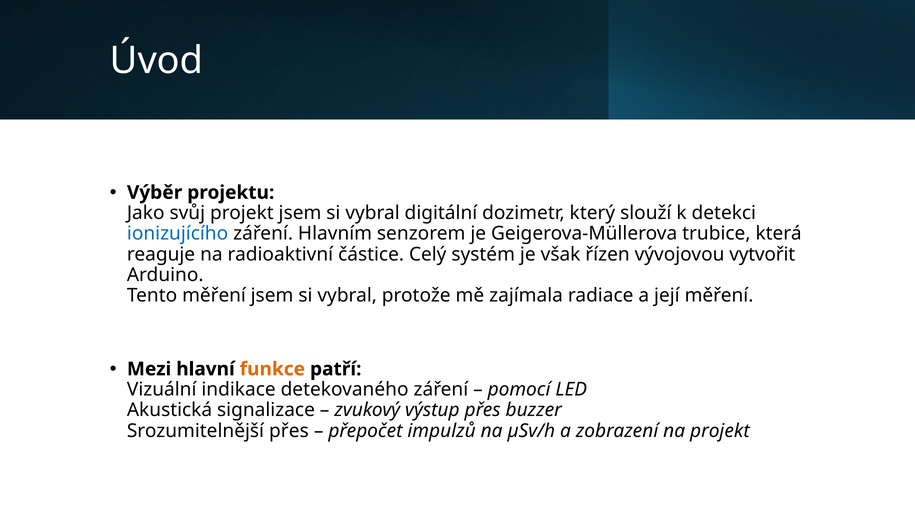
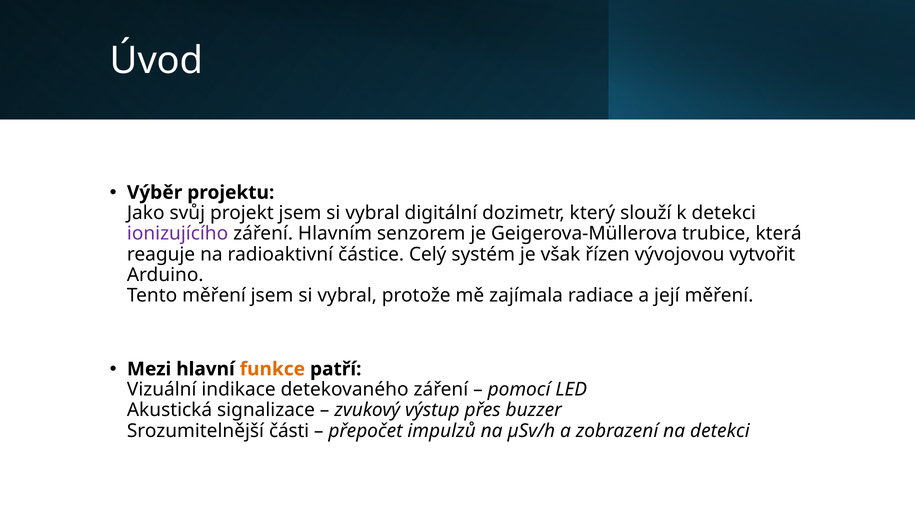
ionizujícího colour: blue -> purple
Srozumitelnější přes: přes -> části
na projekt: projekt -> detekci
